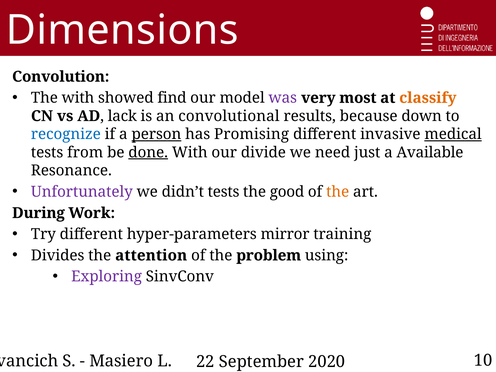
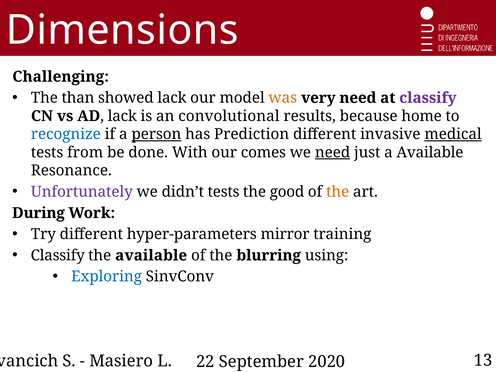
Convolution: Convolution -> Challenging
The with: with -> than
showed find: find -> lack
was colour: purple -> orange
very most: most -> need
classify at (428, 98) colour: orange -> purple
down: down -> home
Promising: Promising -> Prediction
done underline: present -> none
divide: divide -> comes
need at (333, 152) underline: none -> present
Divides at (58, 255): Divides -> Classify
the attention: attention -> available
problem: problem -> blurring
Exploring colour: purple -> blue
10: 10 -> 13
